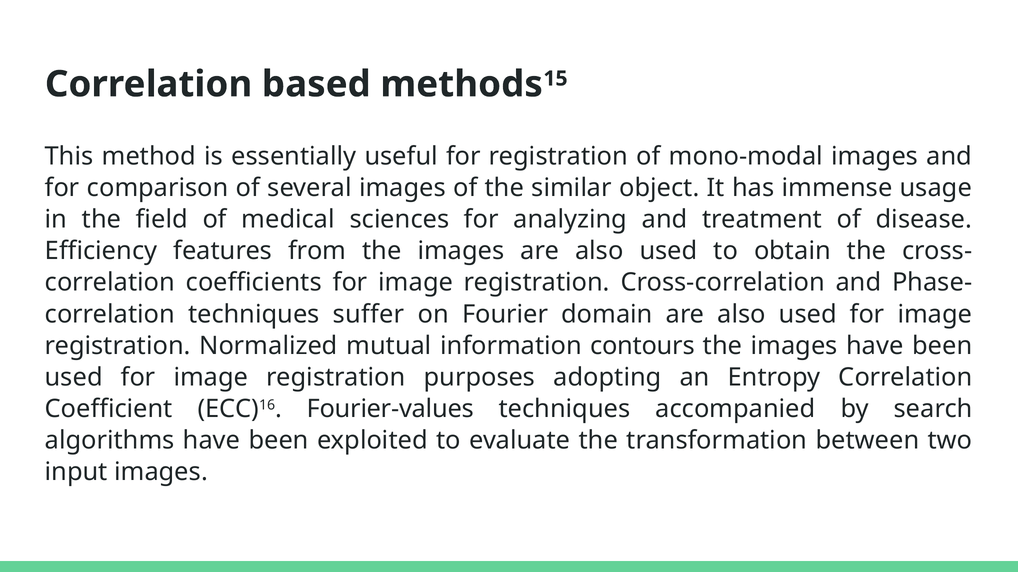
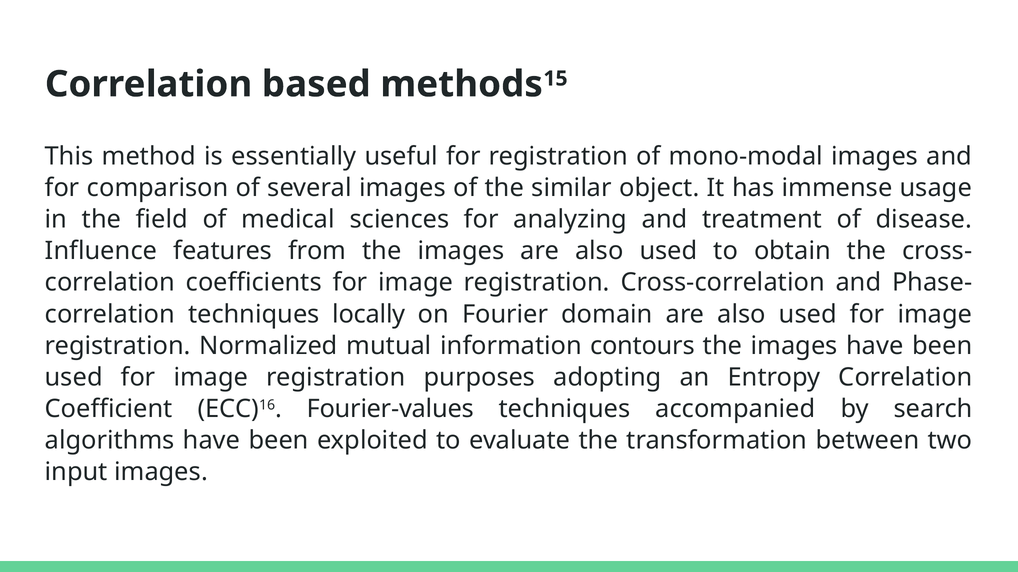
Efficiency: Efficiency -> Influence
suffer: suffer -> locally
